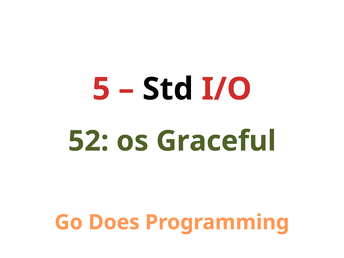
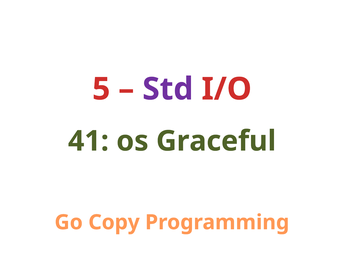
Std colour: black -> purple
52: 52 -> 41
Does: Does -> Copy
